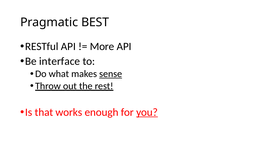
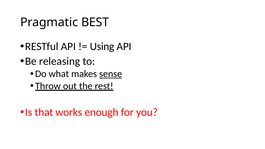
More: More -> Using
interface: interface -> releasing
you underline: present -> none
